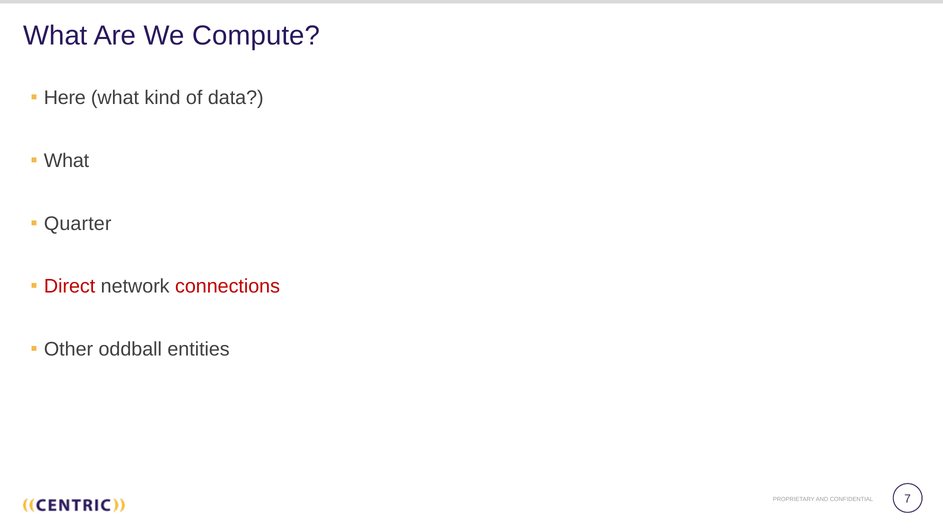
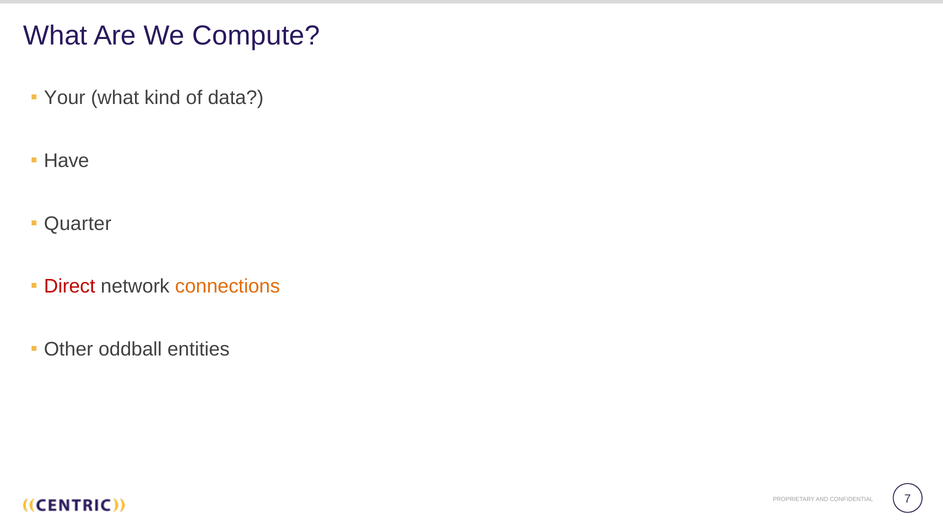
Here: Here -> Your
What at (66, 161): What -> Have
connections colour: red -> orange
